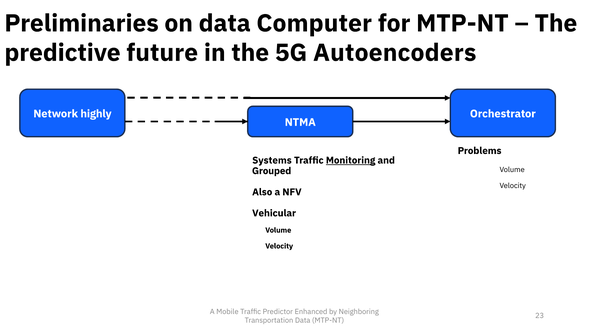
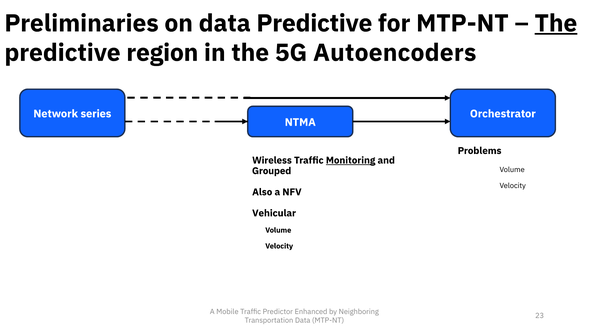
data Computer: Computer -> Predictive
The at (556, 23) underline: none -> present
future: future -> region
highly: highly -> series
Systems: Systems -> Wireless
